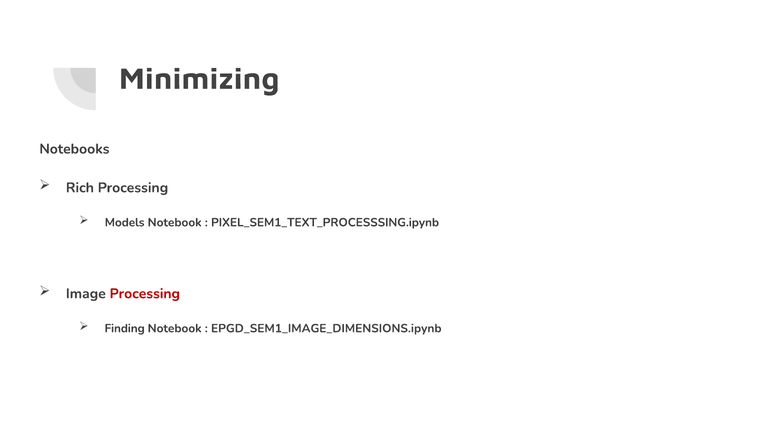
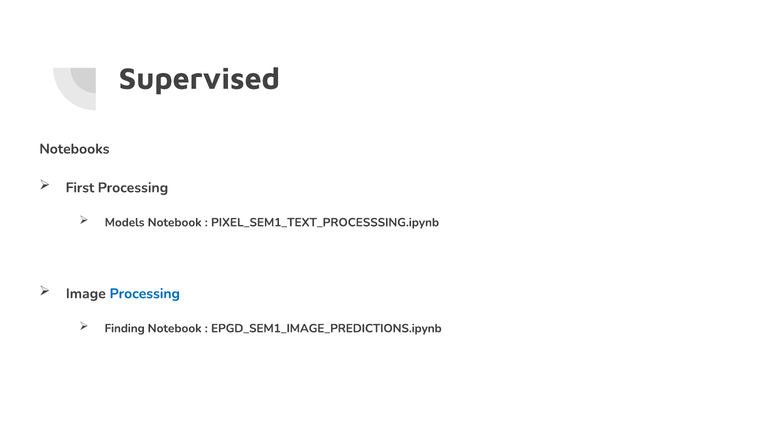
Minimizing: Minimizing -> Supervised
Rich: Rich -> First
Processing at (145, 294) colour: red -> blue
EPGD_SEM1_IMAGE_DIMENSIONS.ipynb: EPGD_SEM1_IMAGE_DIMENSIONS.ipynb -> EPGD_SEM1_IMAGE_PREDICTIONS.ipynb
